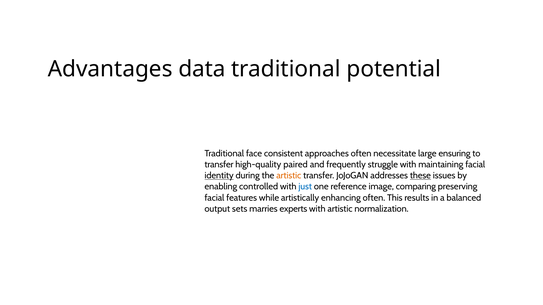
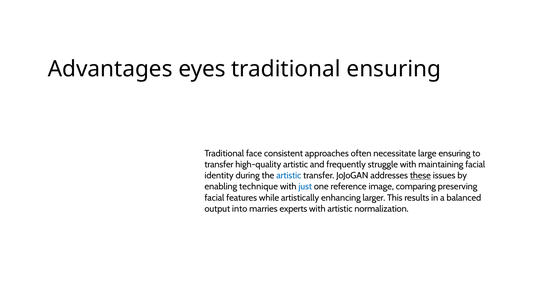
data: data -> eyes
traditional potential: potential -> ensuring
high-quality paired: paired -> artistic
identity underline: present -> none
artistic at (289, 176) colour: orange -> blue
controlled: controlled -> technique
enhancing often: often -> larger
sets: sets -> into
